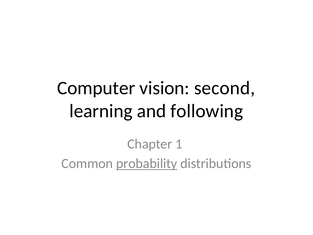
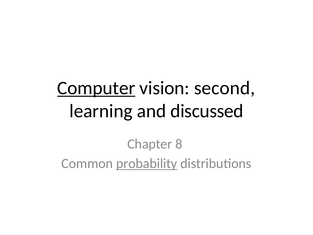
Computer underline: none -> present
following: following -> discussed
1: 1 -> 8
